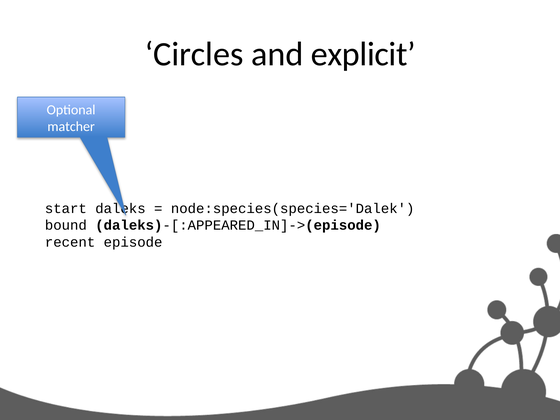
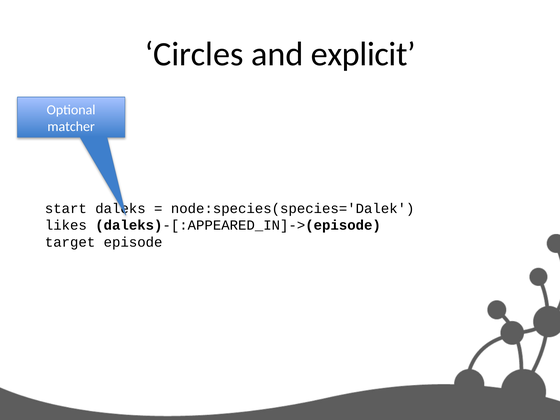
bound: bound -> likes
recent: recent -> target
